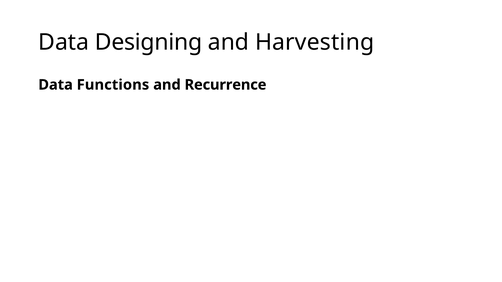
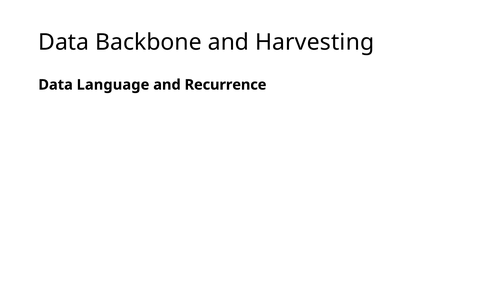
Designing: Designing -> Backbone
Functions: Functions -> Language
